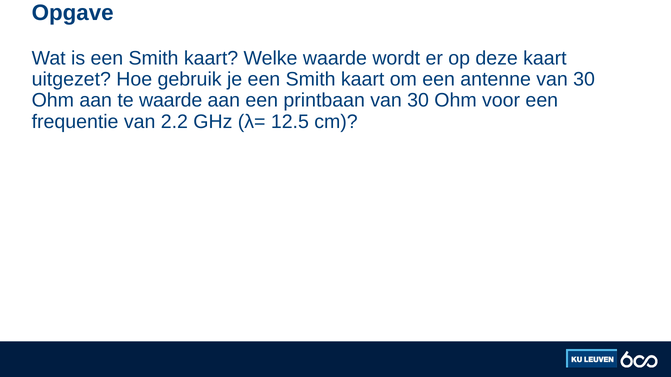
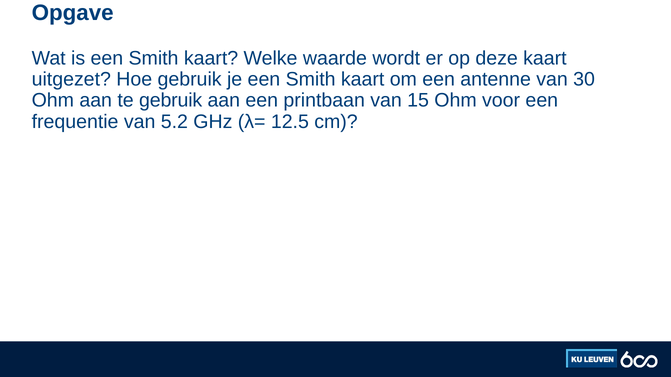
te waarde: waarde -> gebruik
printbaan van 30: 30 -> 15
2.2: 2.2 -> 5.2
